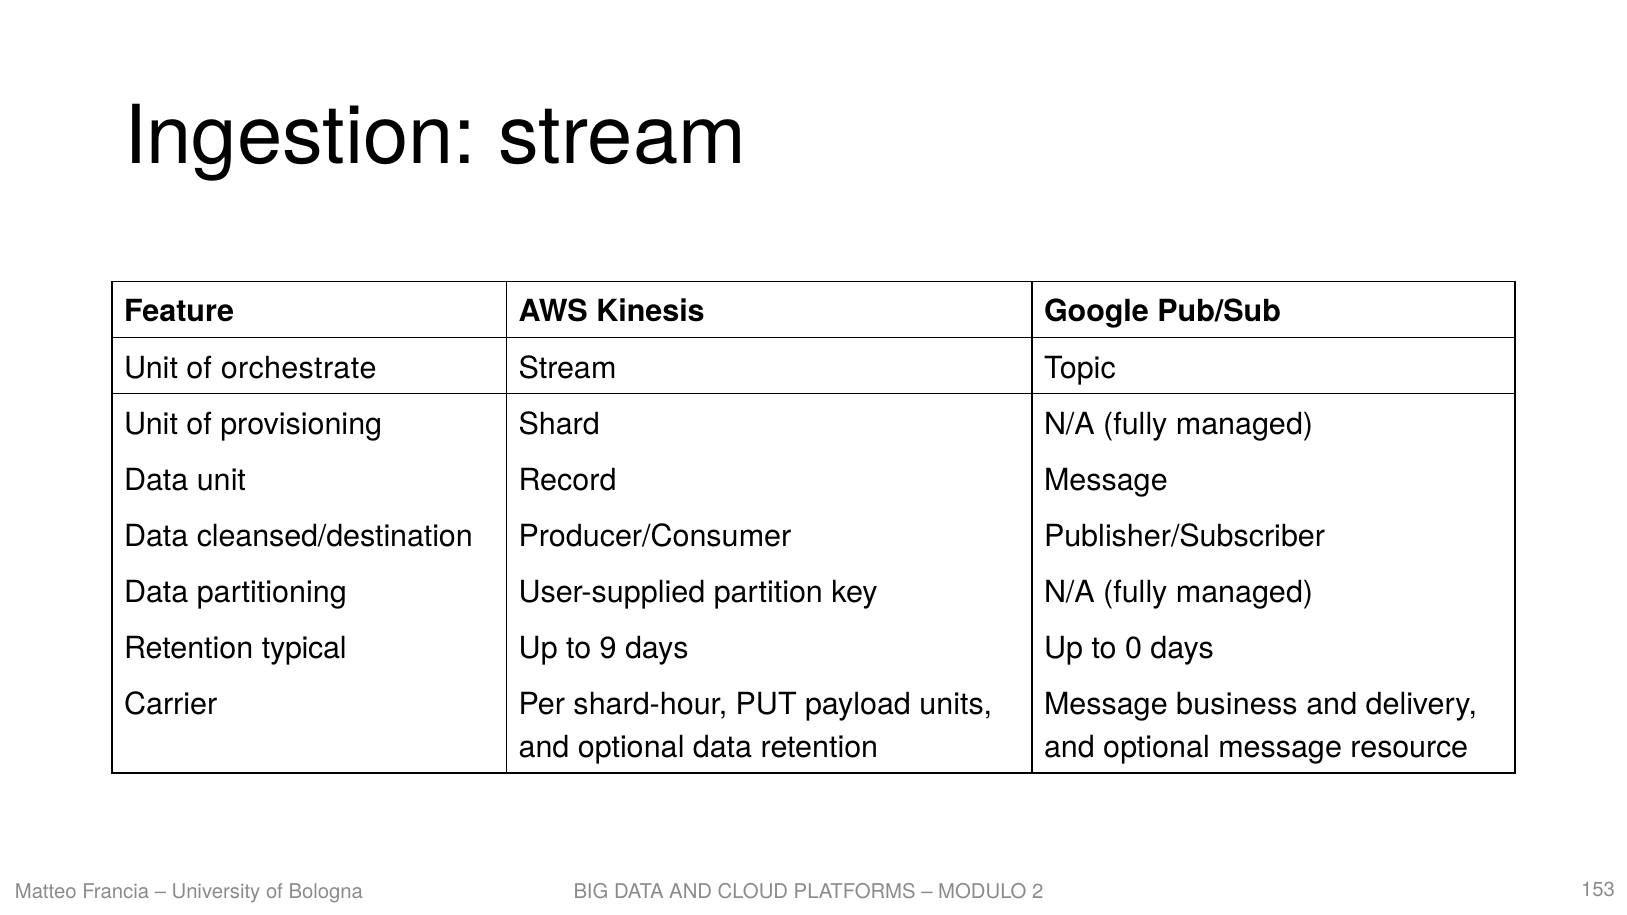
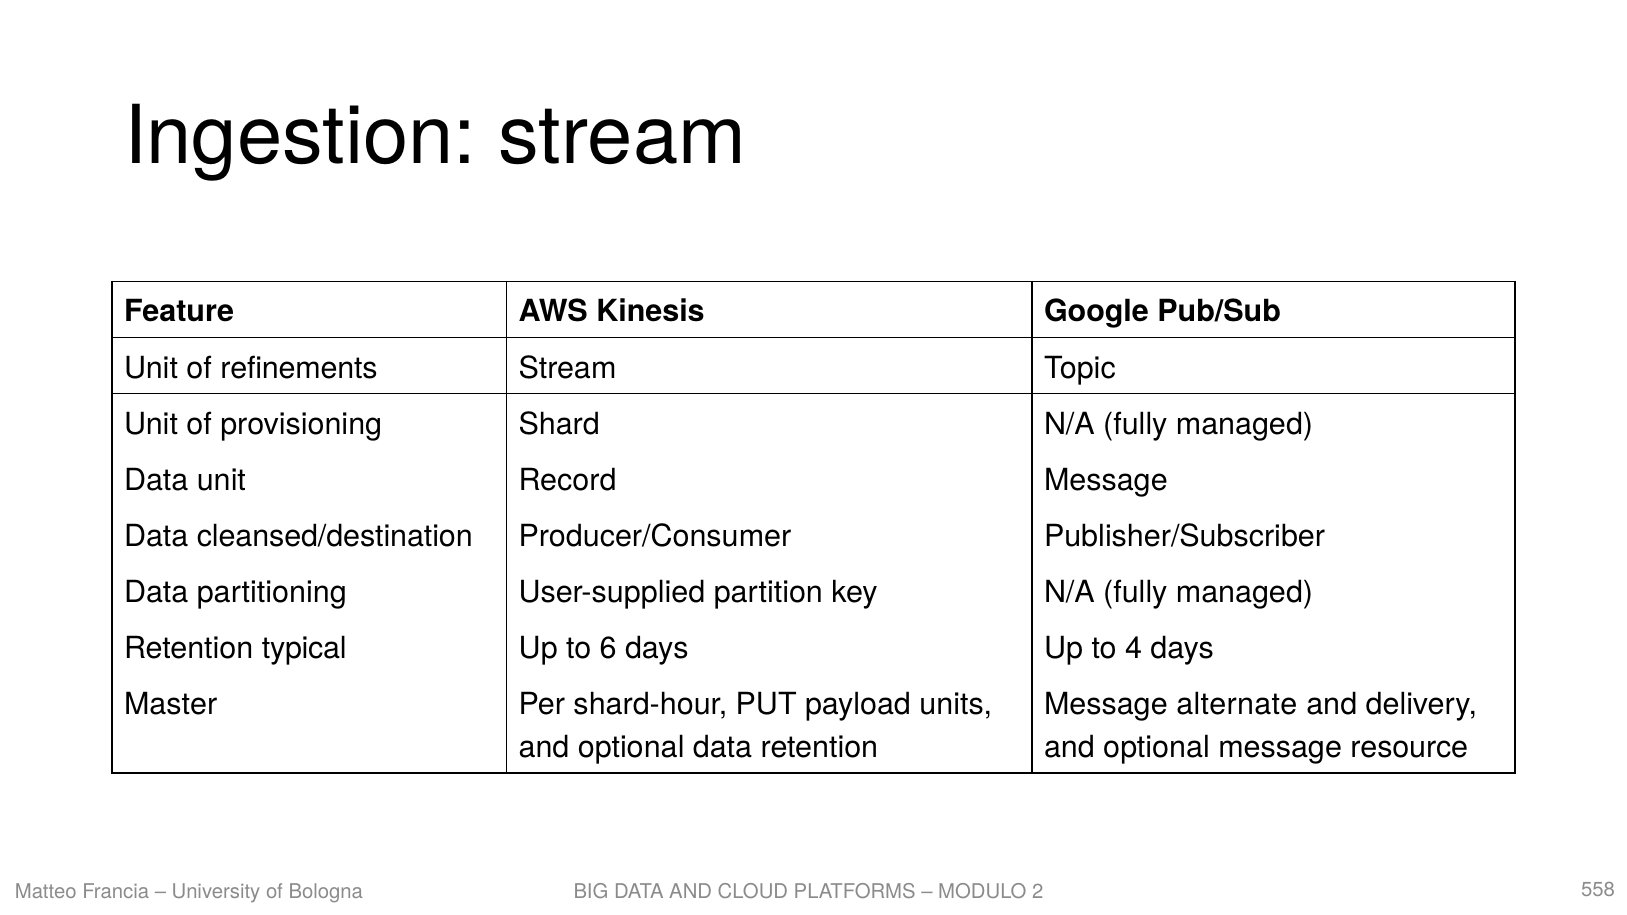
orchestrate: orchestrate -> refinements
9: 9 -> 6
0: 0 -> 4
Carrier: Carrier -> Master
business: business -> alternate
153: 153 -> 558
